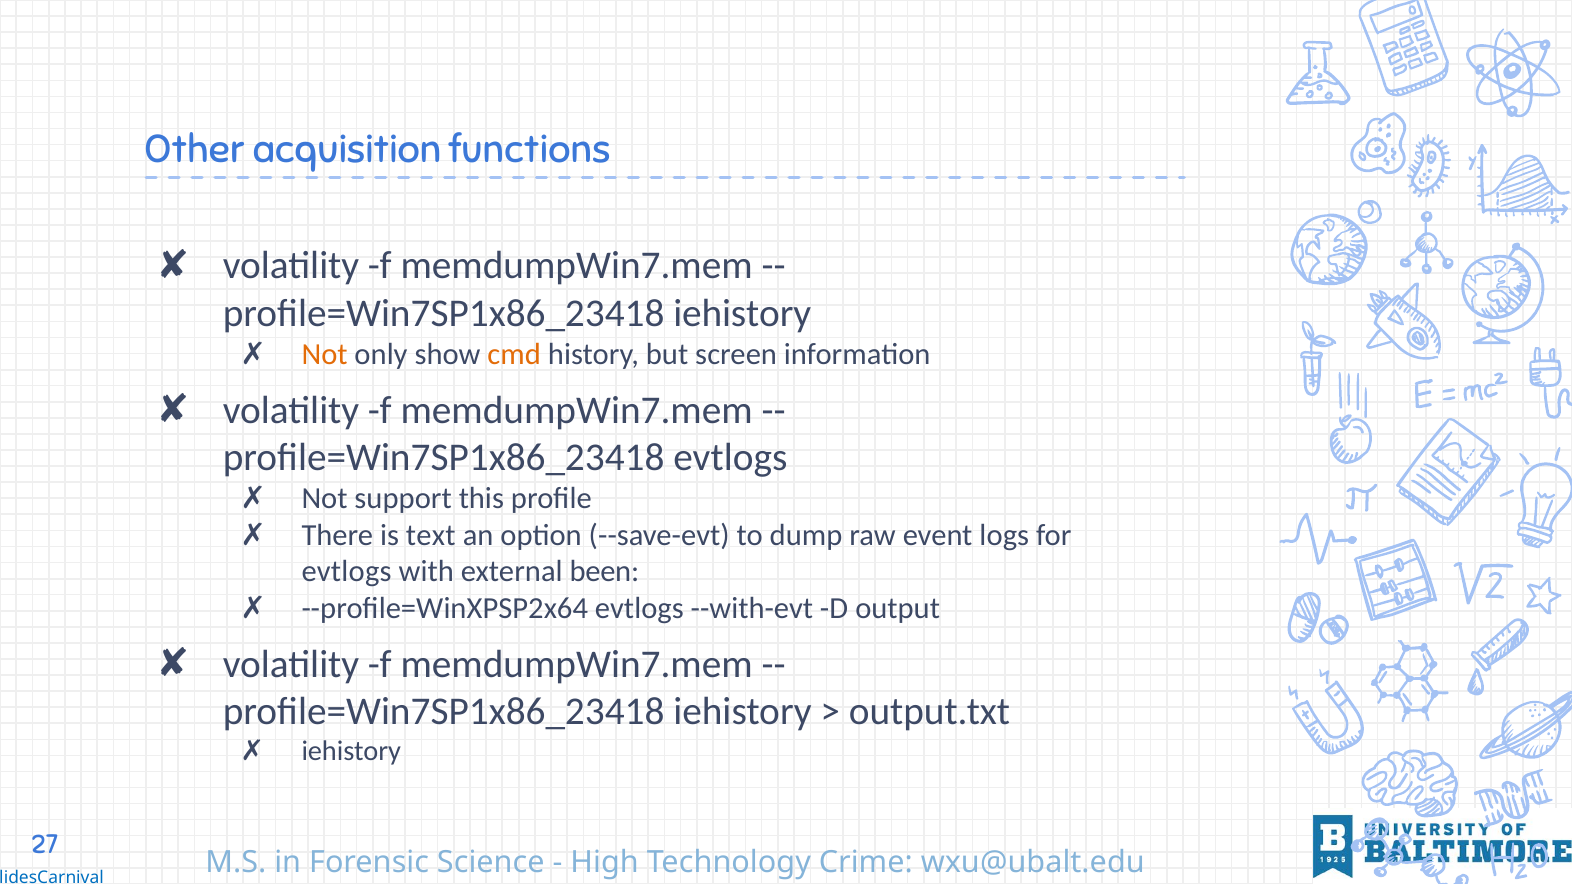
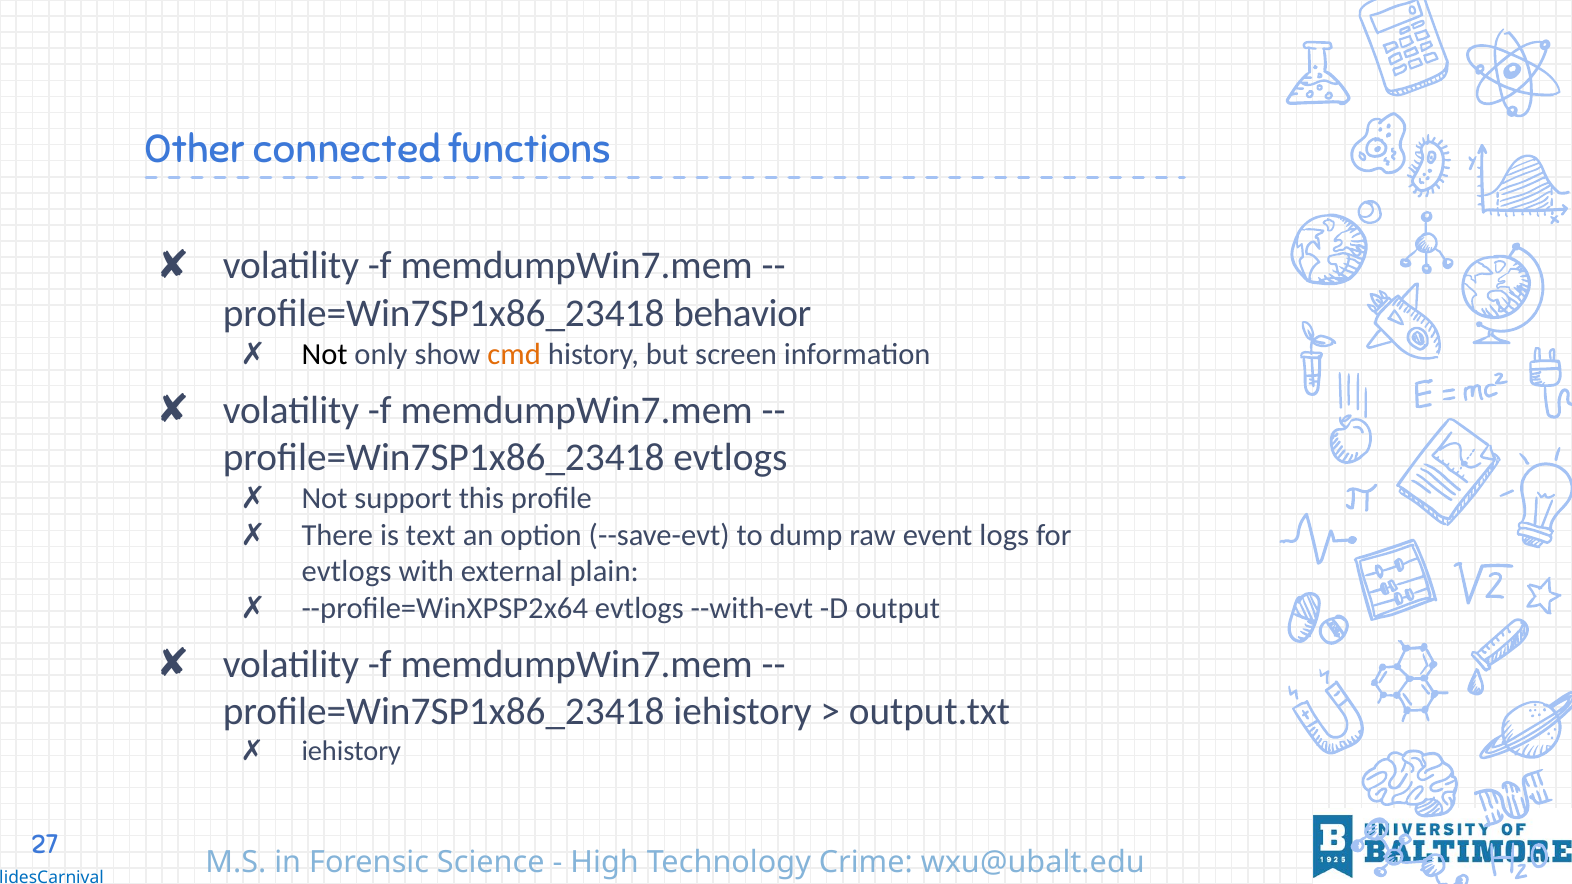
acquisition: acquisition -> connected
iehistory at (742, 313): iehistory -> behavior
Not at (325, 355) colour: orange -> black
been: been -> plain
